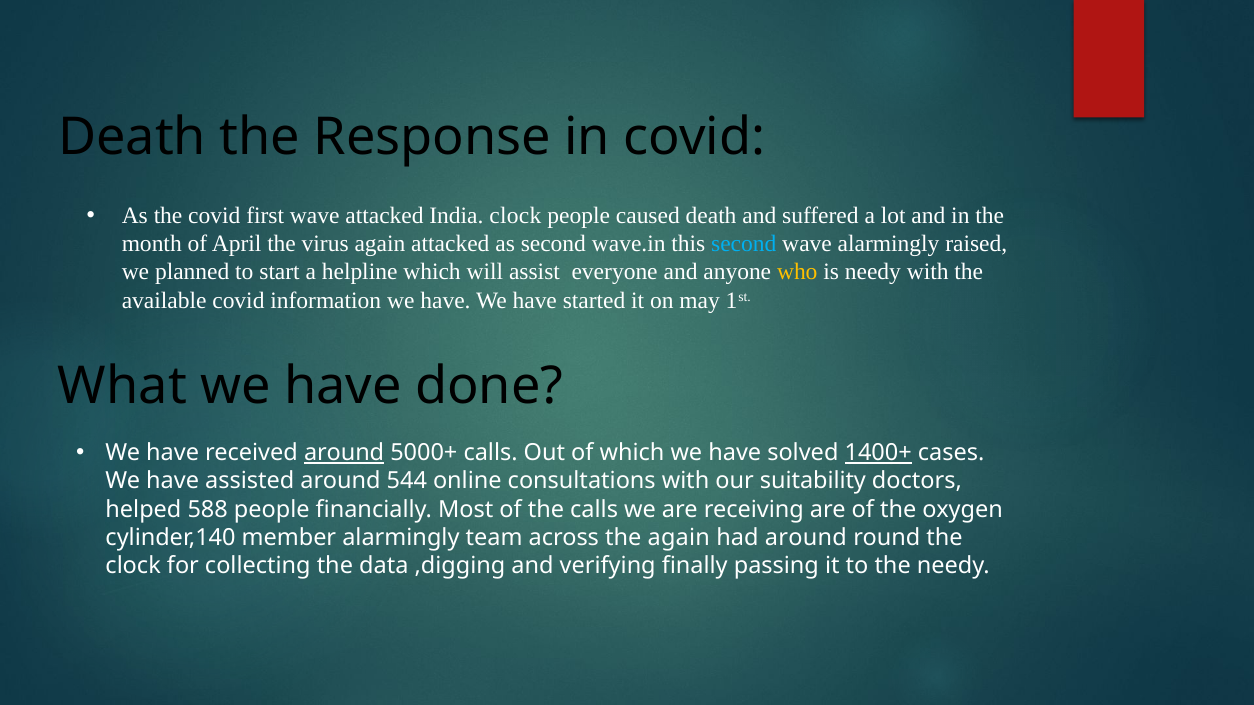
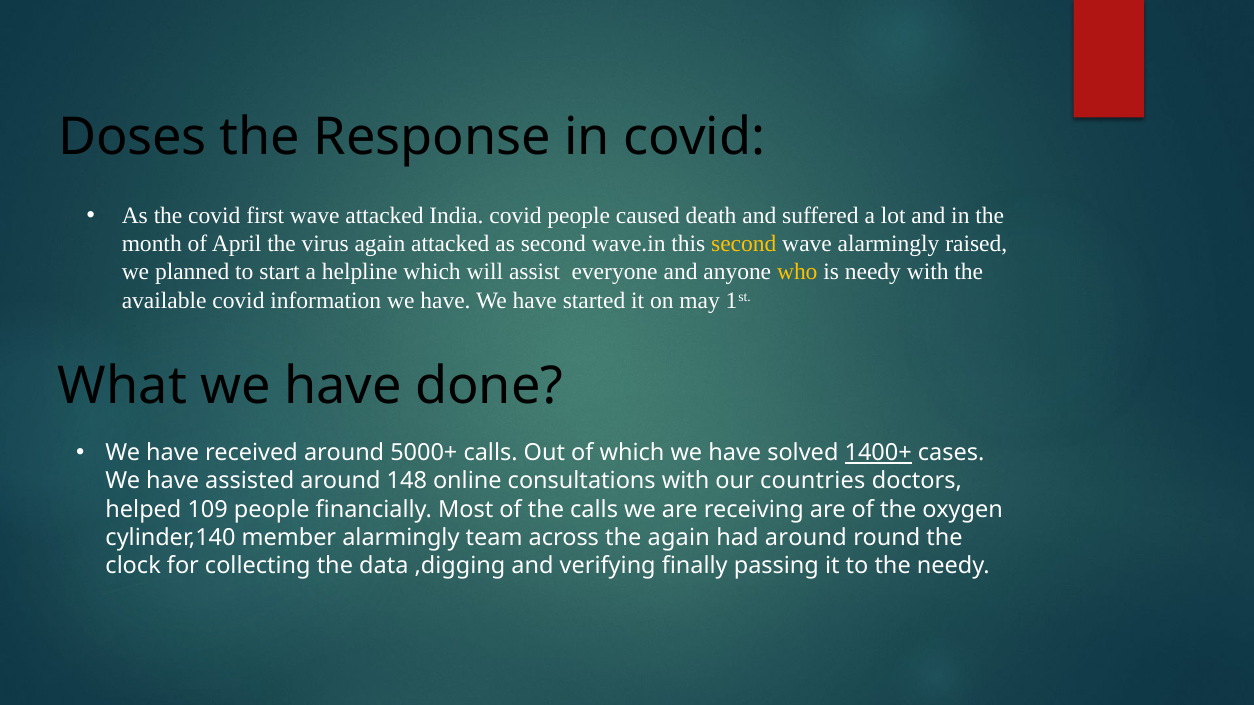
Death at (132, 137): Death -> Doses
India clock: clock -> covid
second at (744, 244) colour: light blue -> yellow
around at (344, 453) underline: present -> none
544: 544 -> 148
suitability: suitability -> countries
588: 588 -> 109
